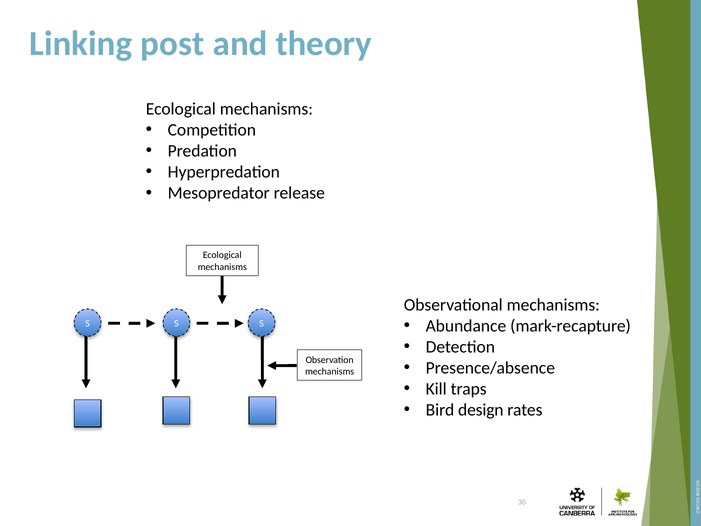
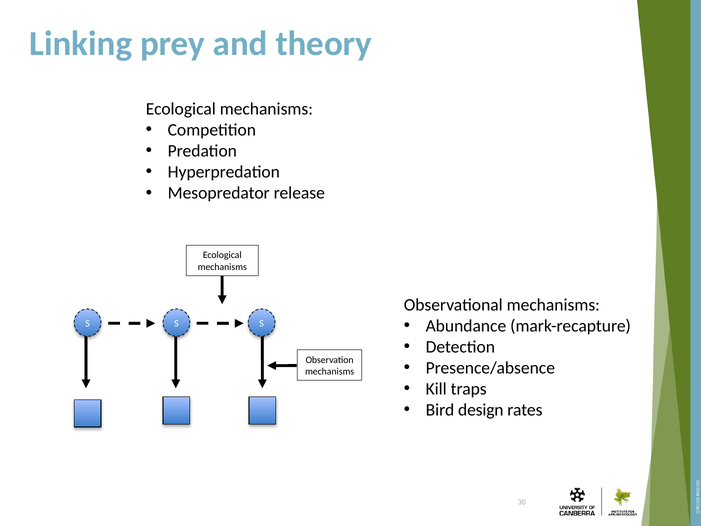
post: post -> prey
